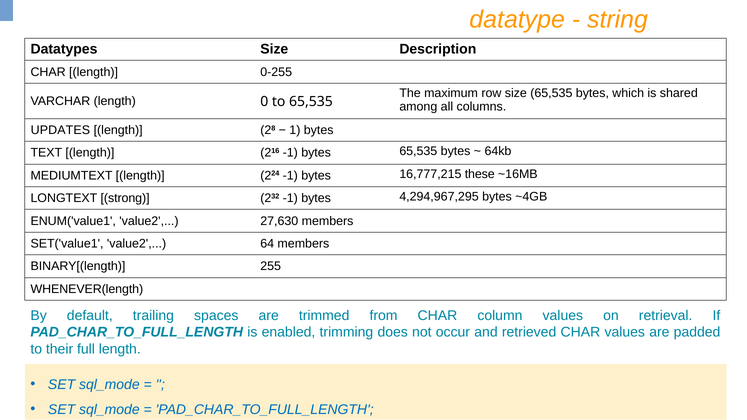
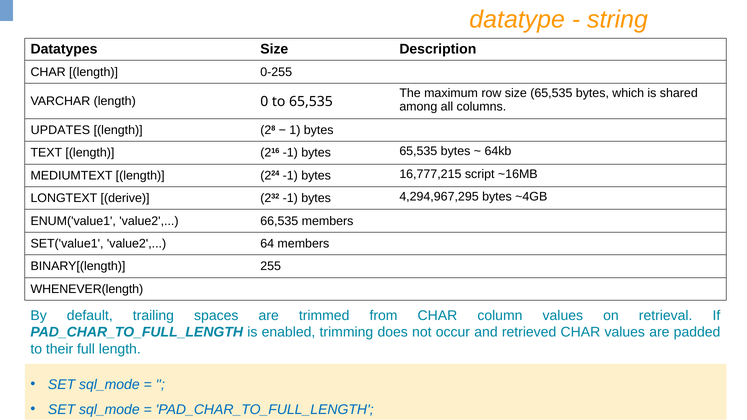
these: these -> script
strong: strong -> derive
27,630: 27,630 -> 66,535
